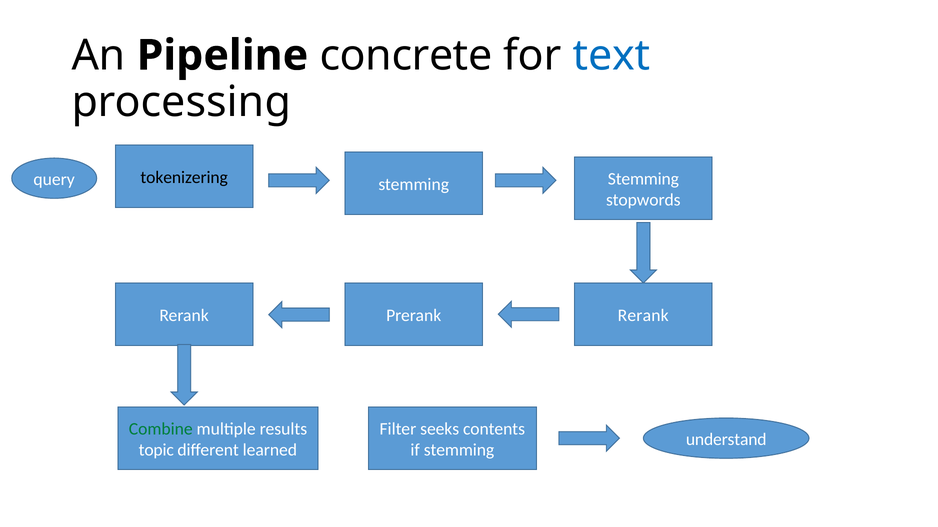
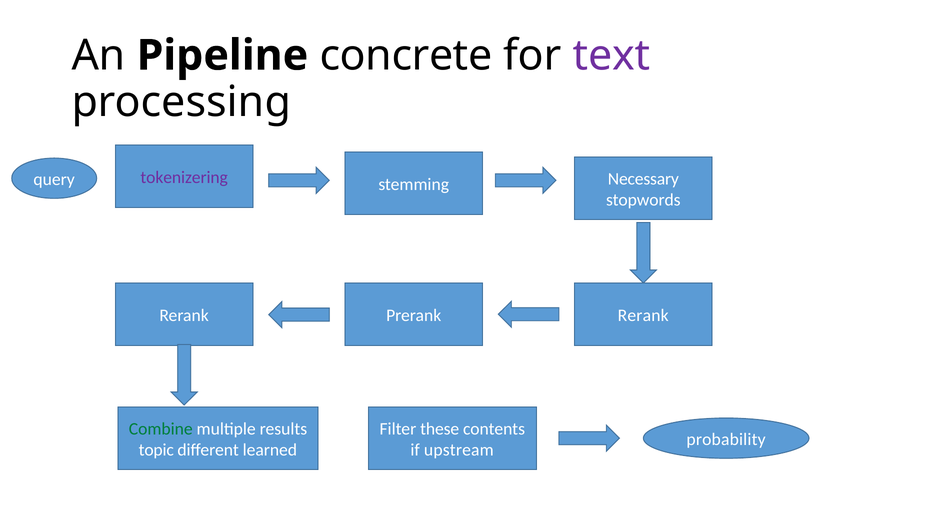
text colour: blue -> purple
tokenizering colour: black -> purple
stemming Stemming: Stemming -> Necessary
seeks: seeks -> these
understand: understand -> probability
if stemming: stemming -> upstream
